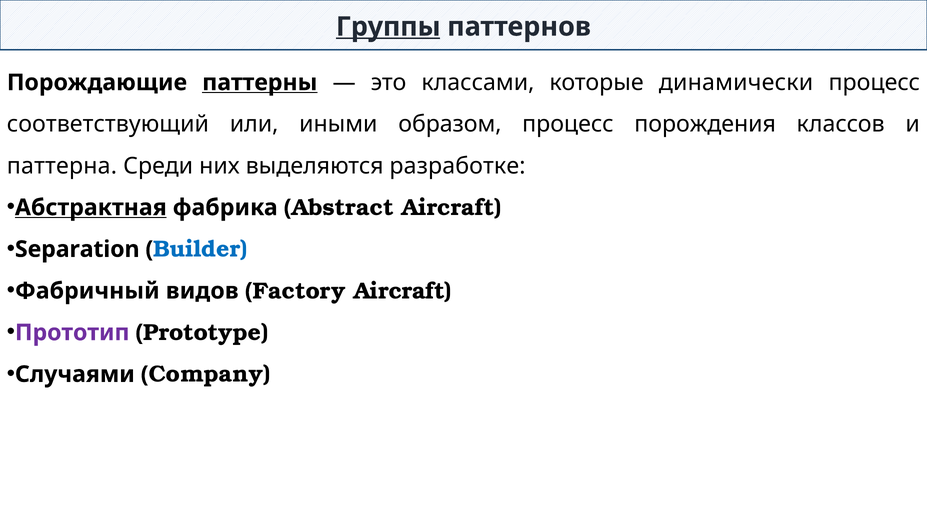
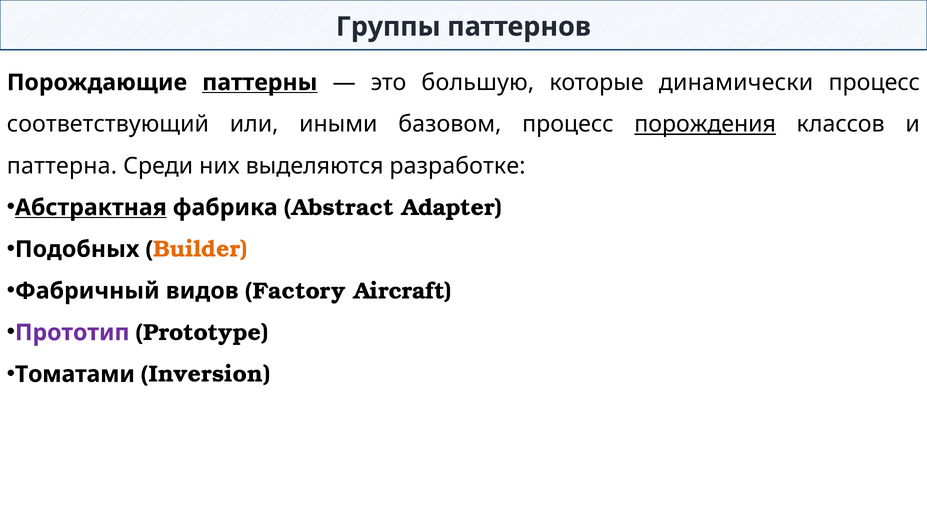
Группы underline: present -> none
классами: классами -> большую
образом: образом -> базовом
порождения underline: none -> present
Abstract Aircraft: Aircraft -> Adapter
Separation: Separation -> Подобных
Builder colour: blue -> orange
Случаями: Случаями -> Томатами
Company: Company -> Inversion
